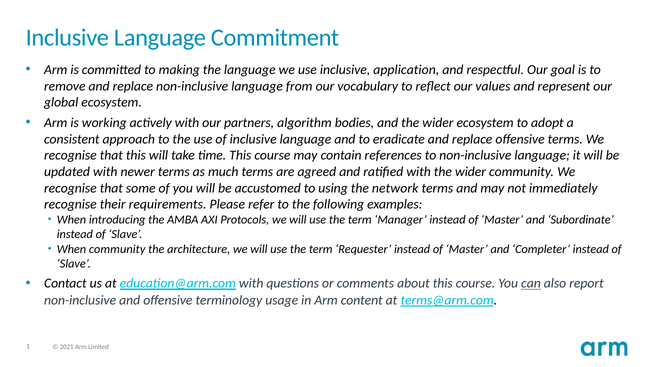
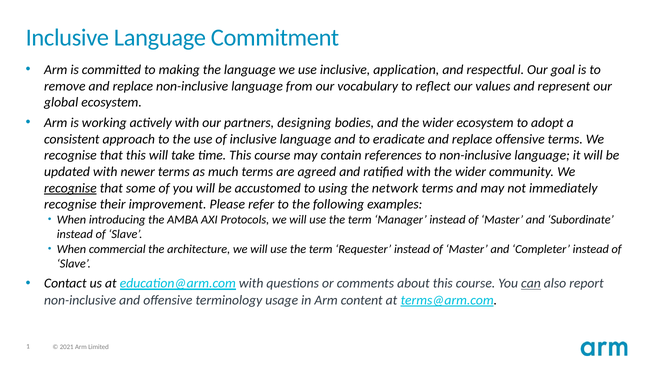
algorithm: algorithm -> designing
recognise at (70, 188) underline: none -> present
requirements: requirements -> improvement
When community: community -> commercial
